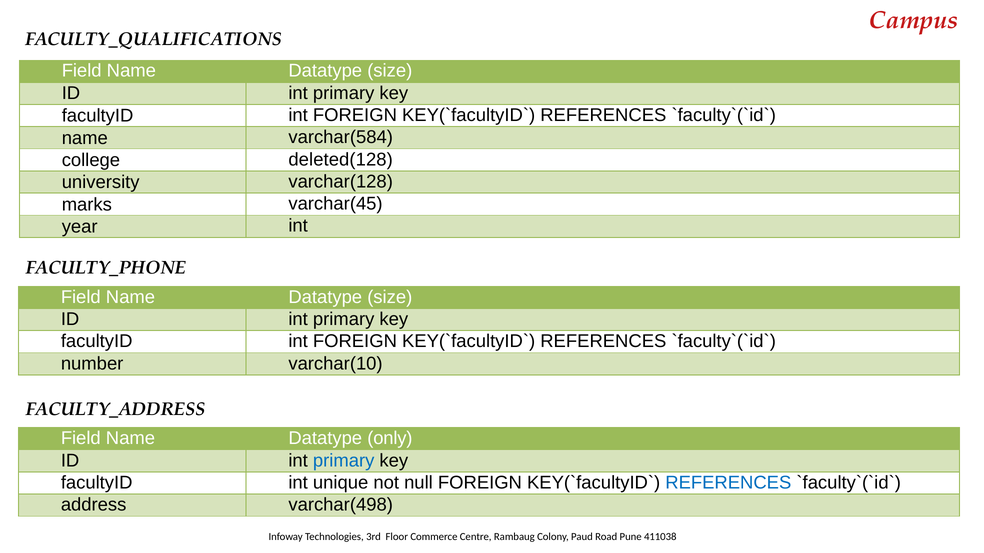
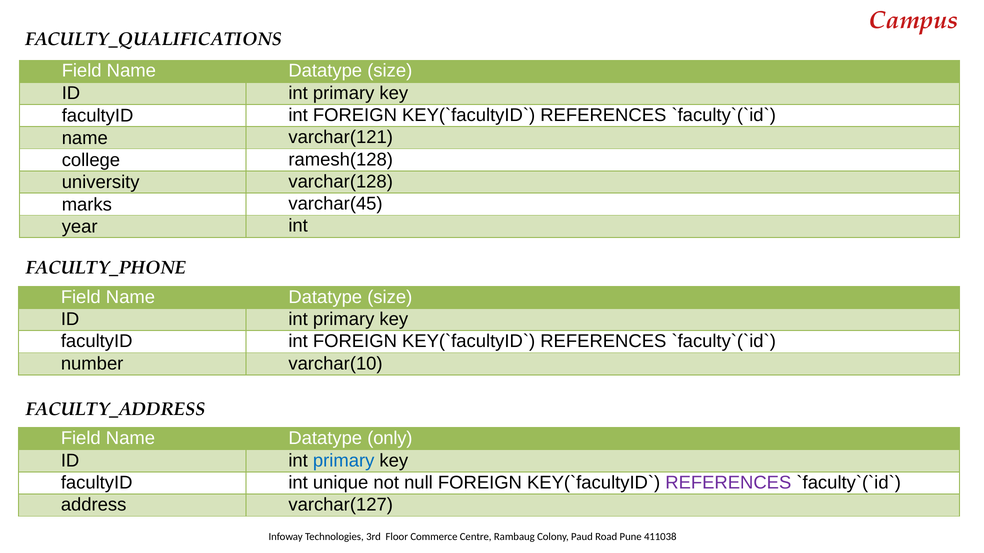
varchar(584: varchar(584 -> varchar(121
deleted(128: deleted(128 -> ramesh(128
REFERENCES at (728, 483) colour: blue -> purple
varchar(498: varchar(498 -> varchar(127
